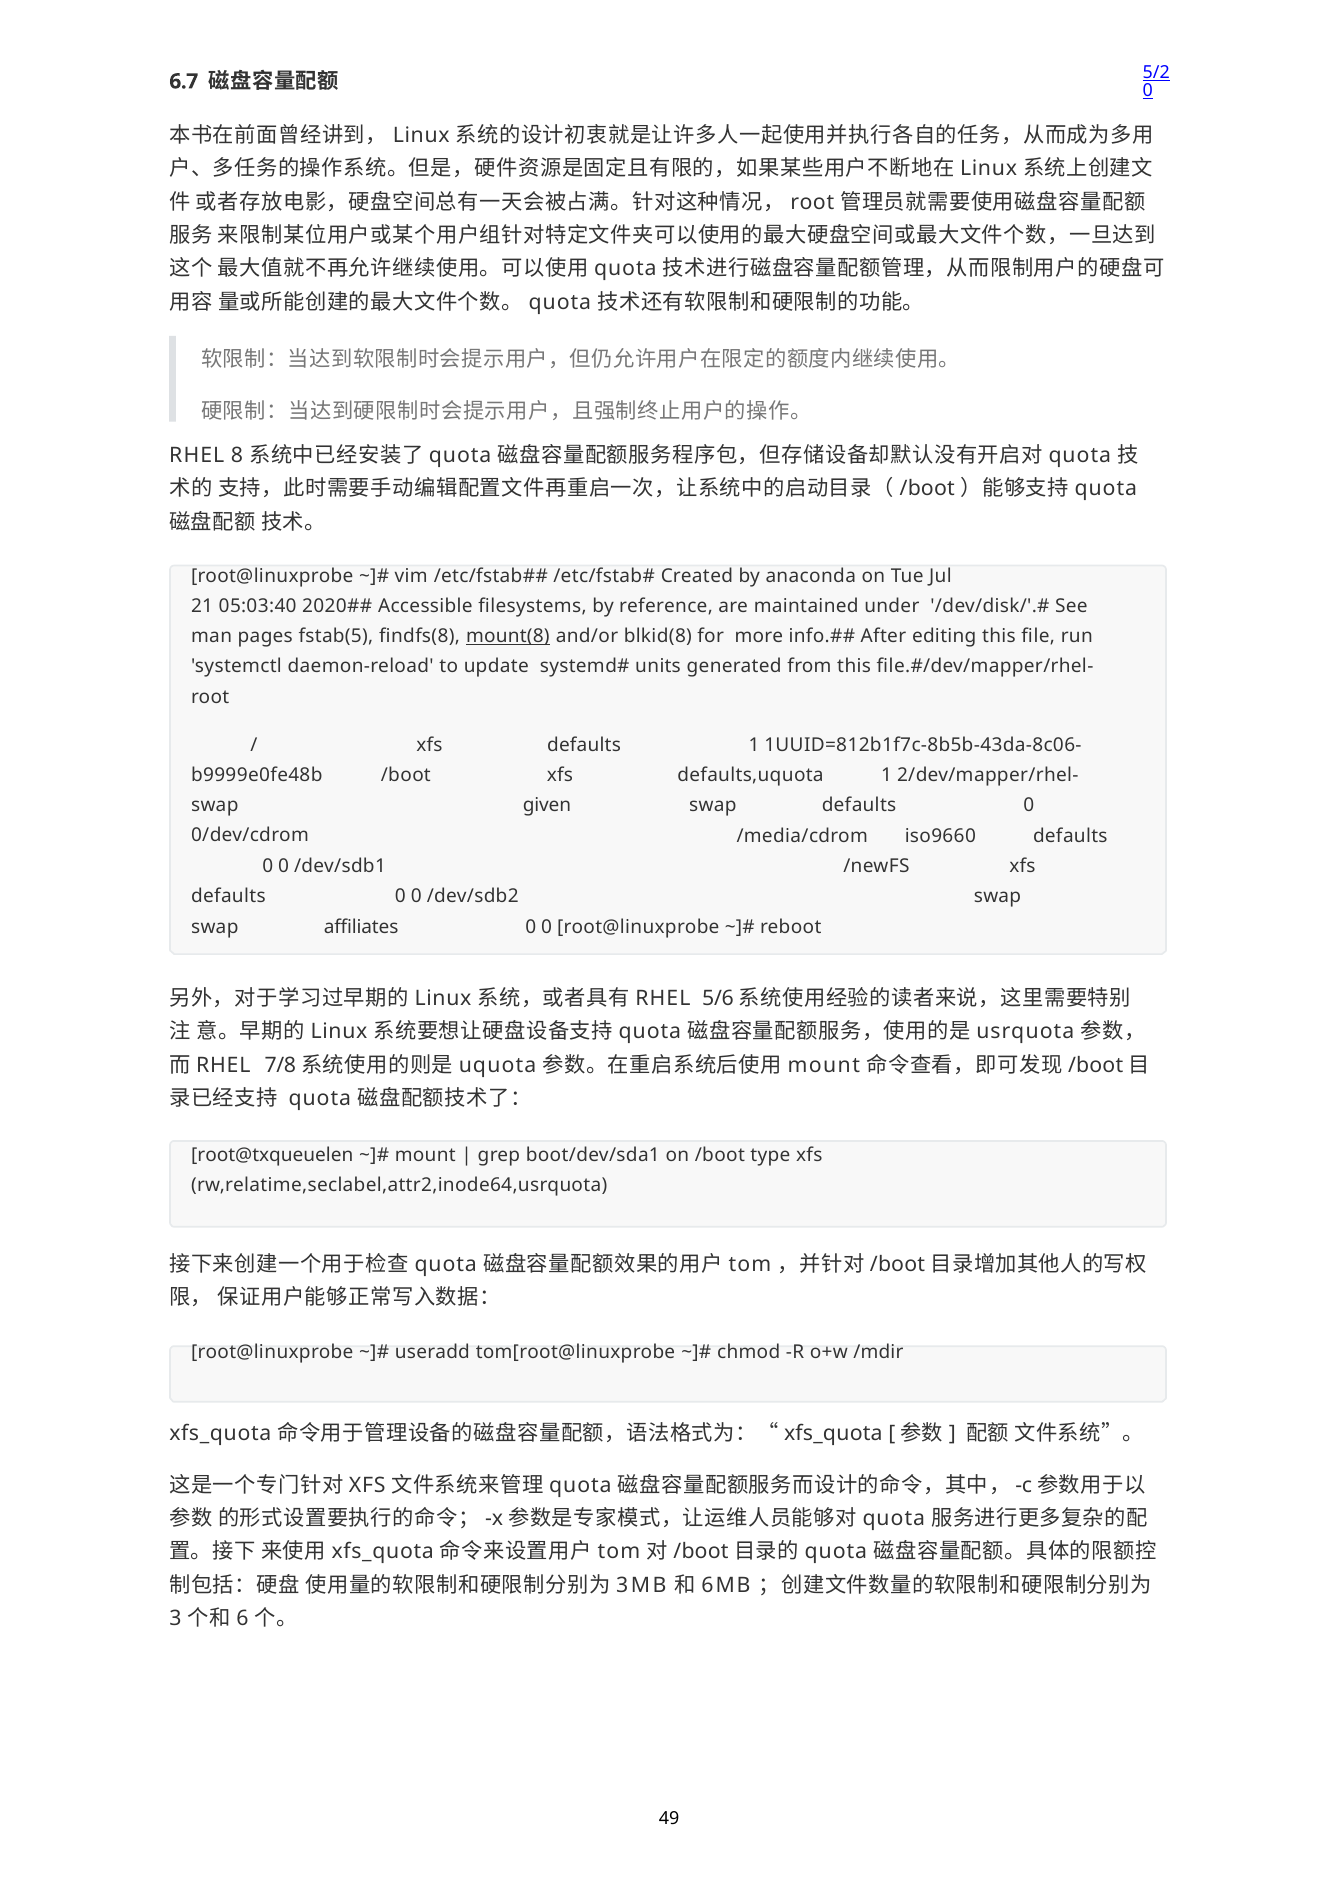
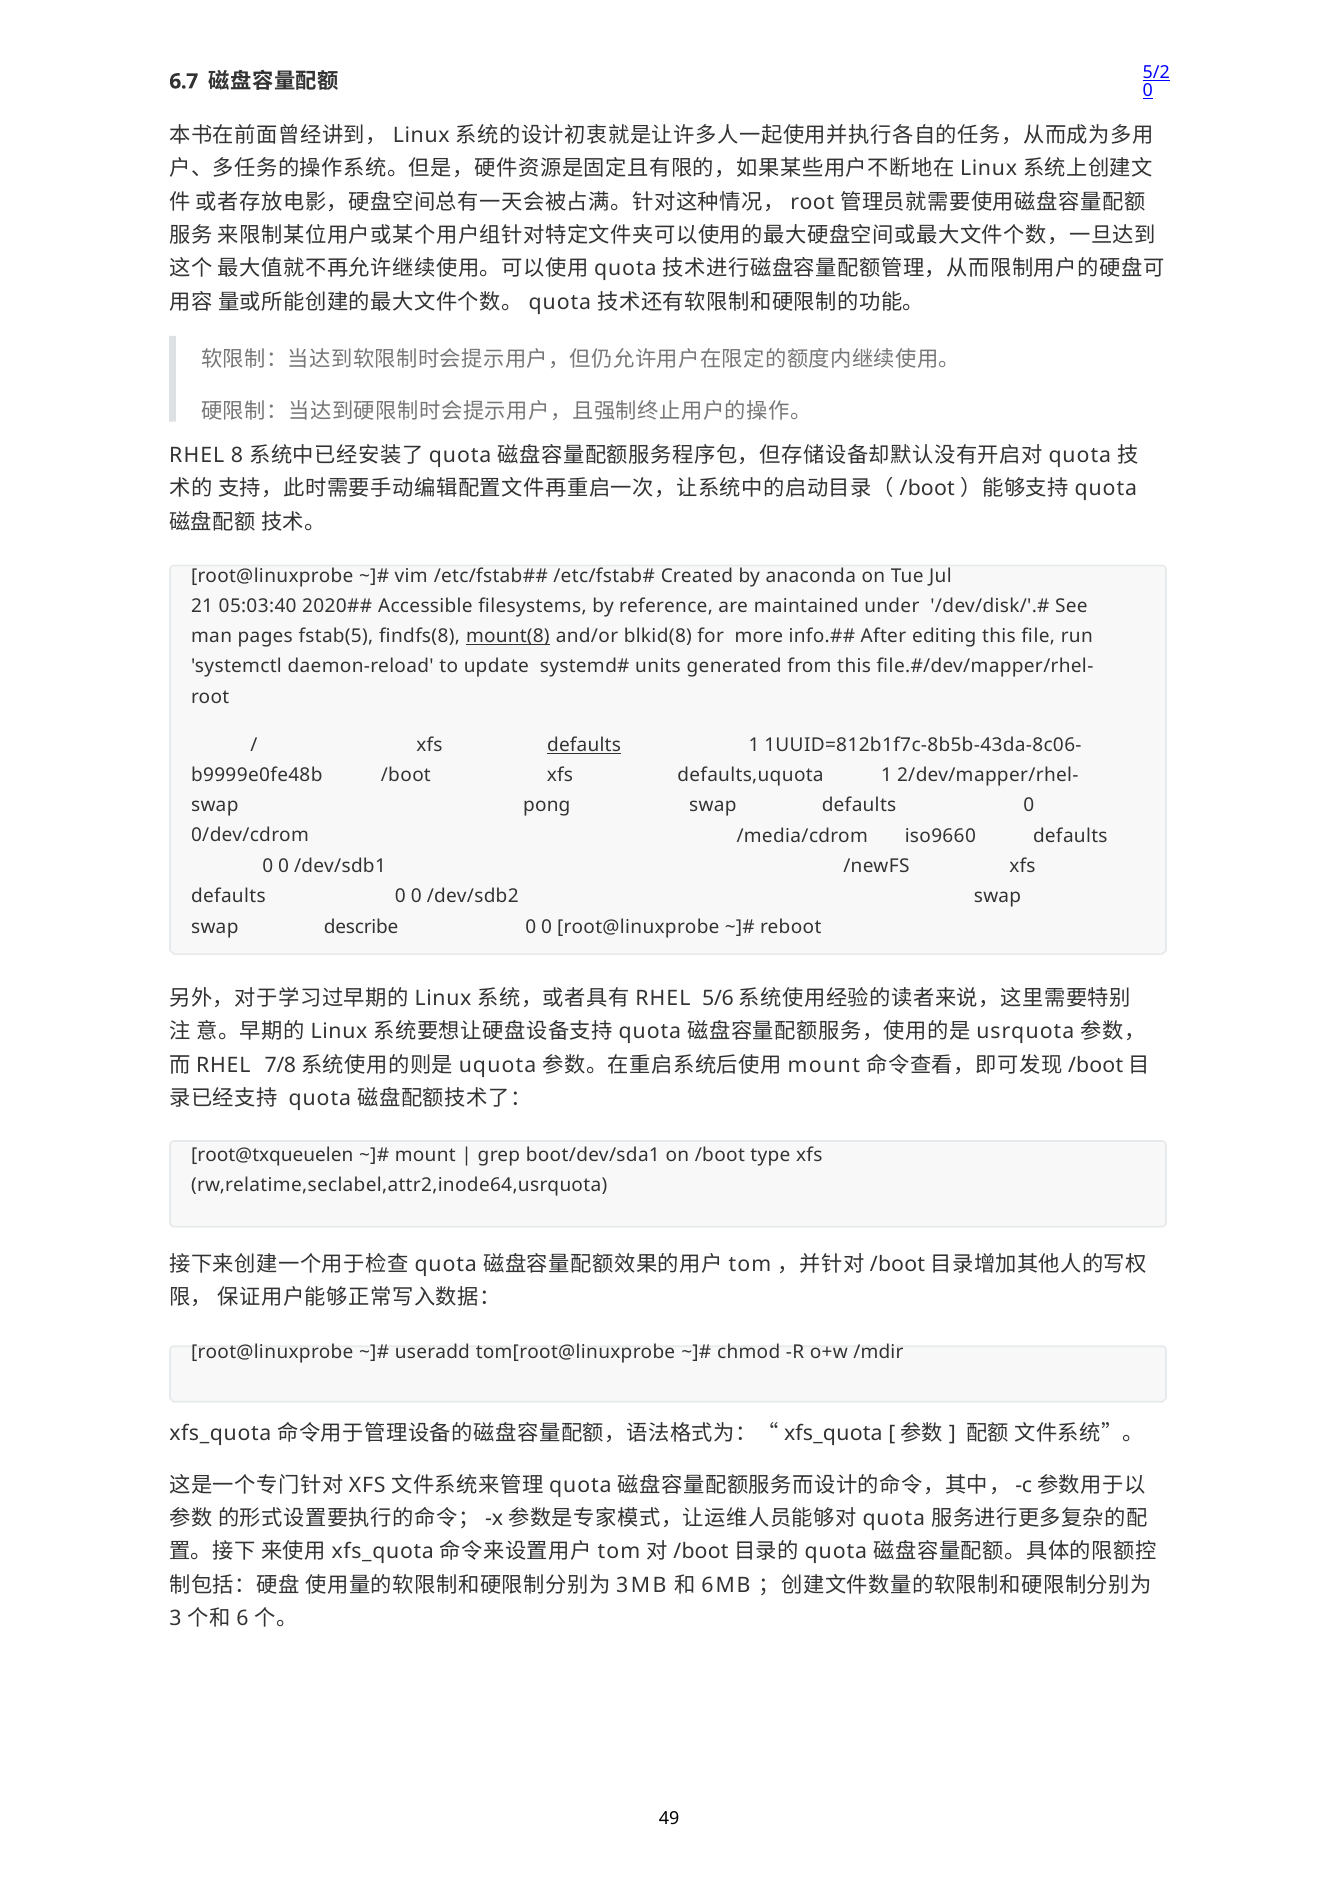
defaults at (584, 745) underline: none -> present
given: given -> pong
affiliates: affiliates -> describe
